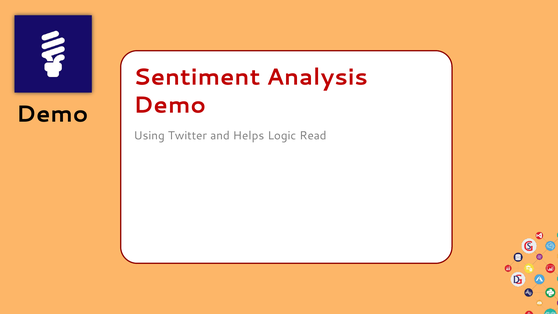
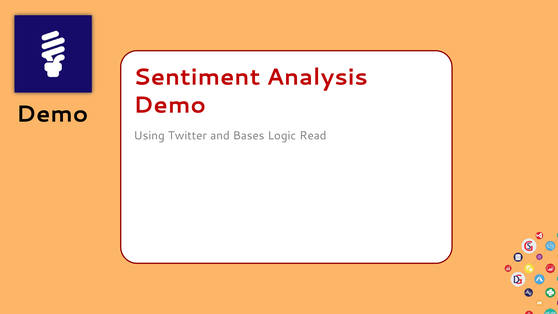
Helps: Helps -> Bases
